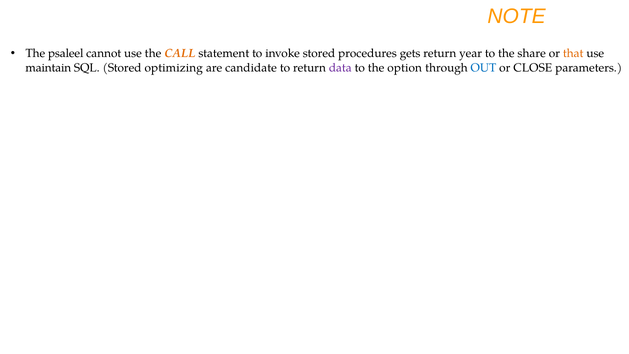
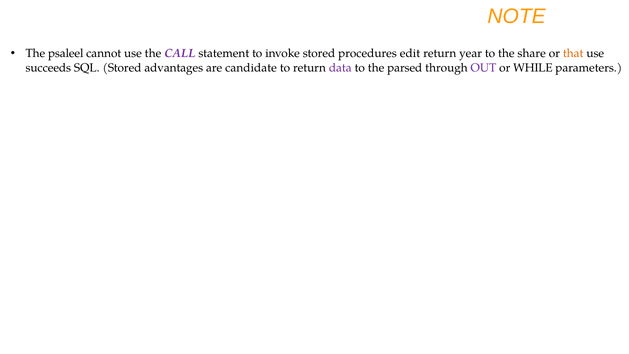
CALL colour: orange -> purple
gets: gets -> edit
maintain: maintain -> succeeds
optimizing: optimizing -> advantages
option: option -> parsed
OUT colour: blue -> purple
CLOSE: CLOSE -> WHILE
